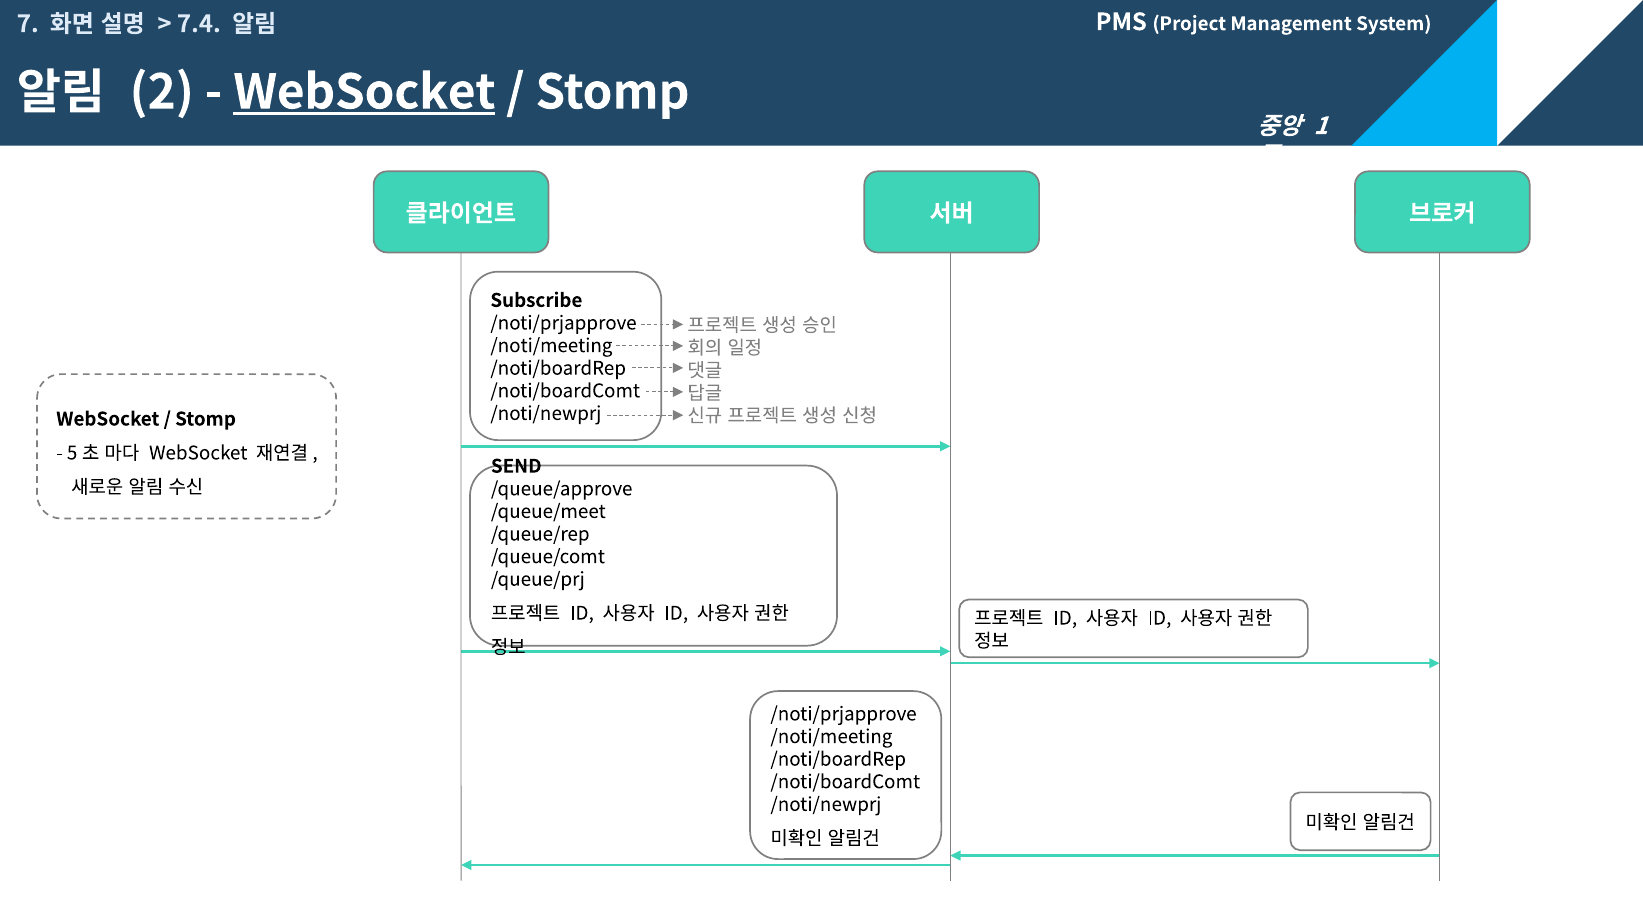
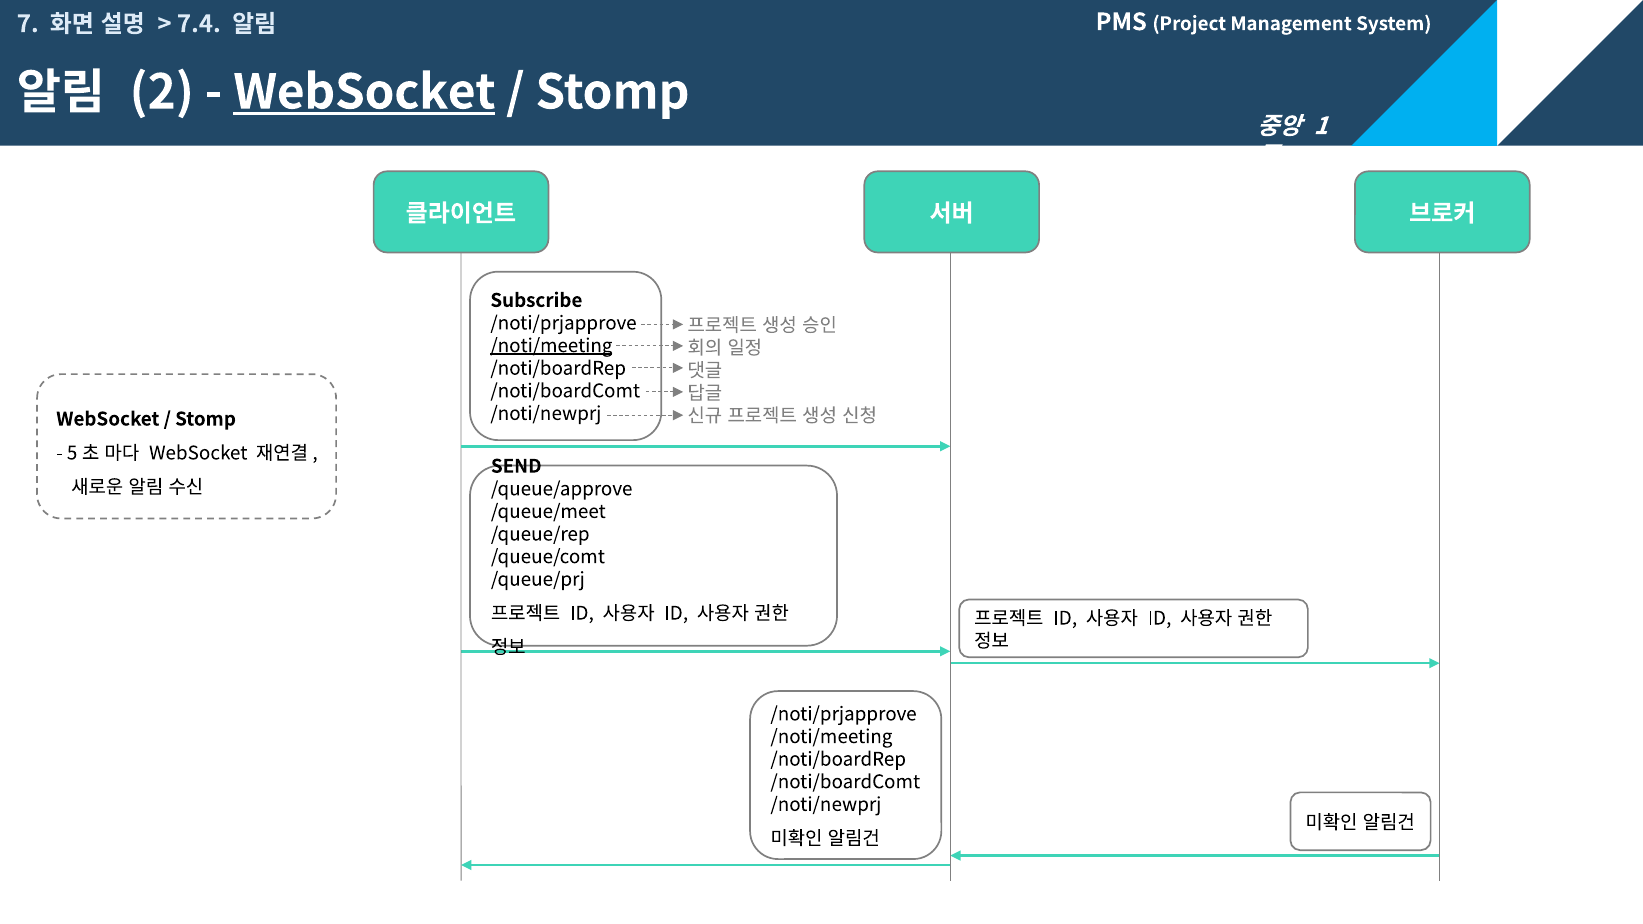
/noti/meeting at (551, 346) underline: none -> present
